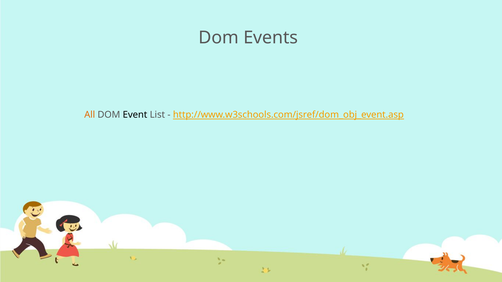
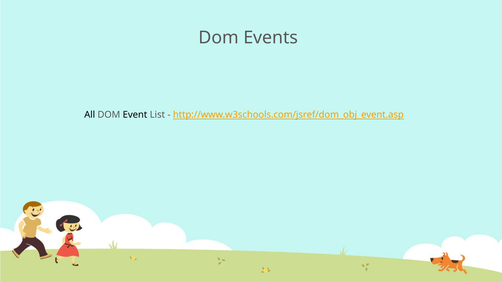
All colour: orange -> black
